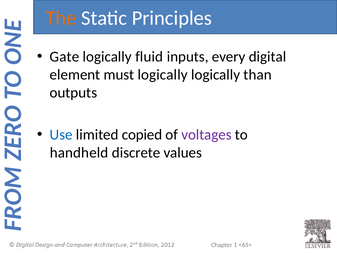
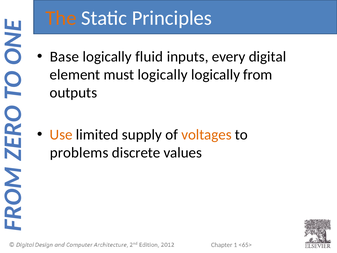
Gate: Gate -> Base
than: than -> from
Use colour: blue -> orange
copied: copied -> supply
voltages colour: purple -> orange
handheld: handheld -> problems
